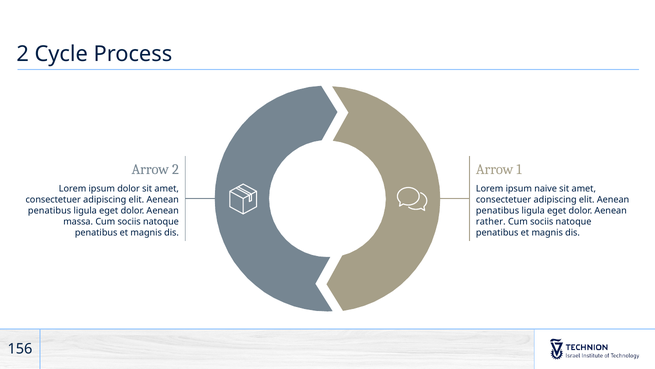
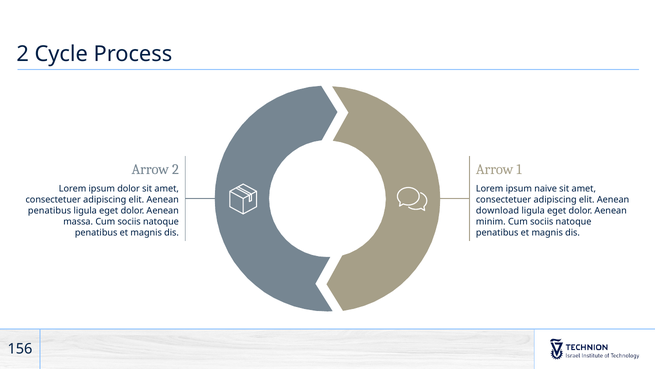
penatibus at (498, 210): penatibus -> download
rather: rather -> minim
